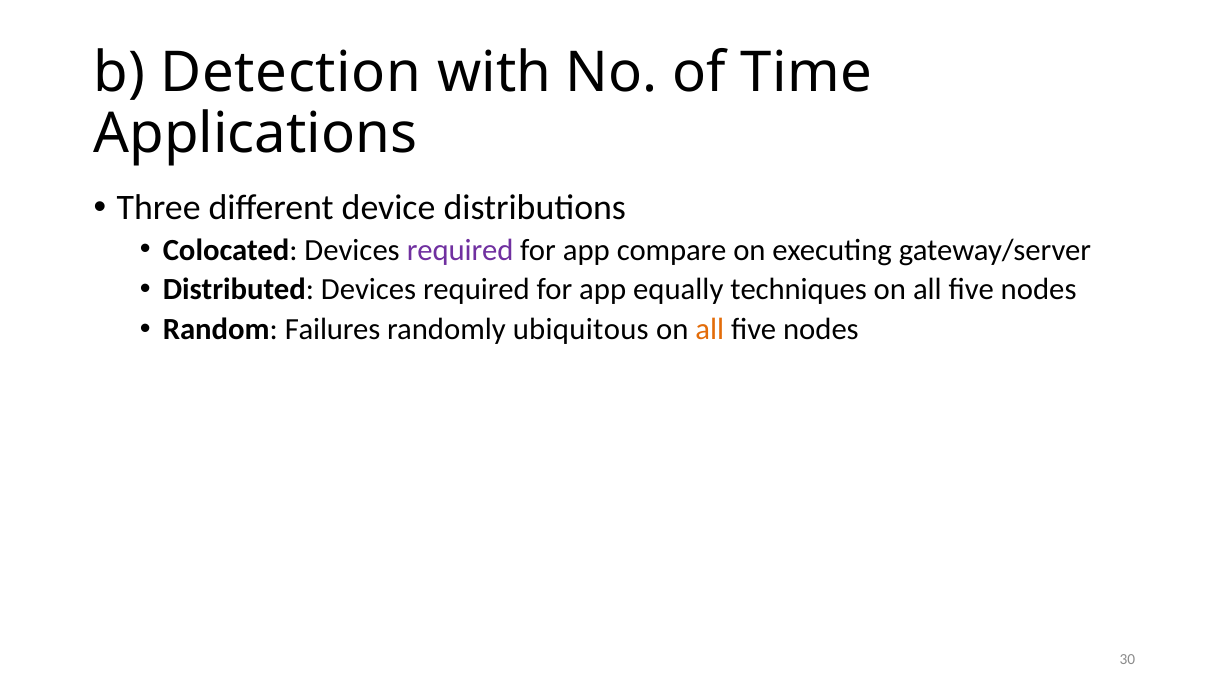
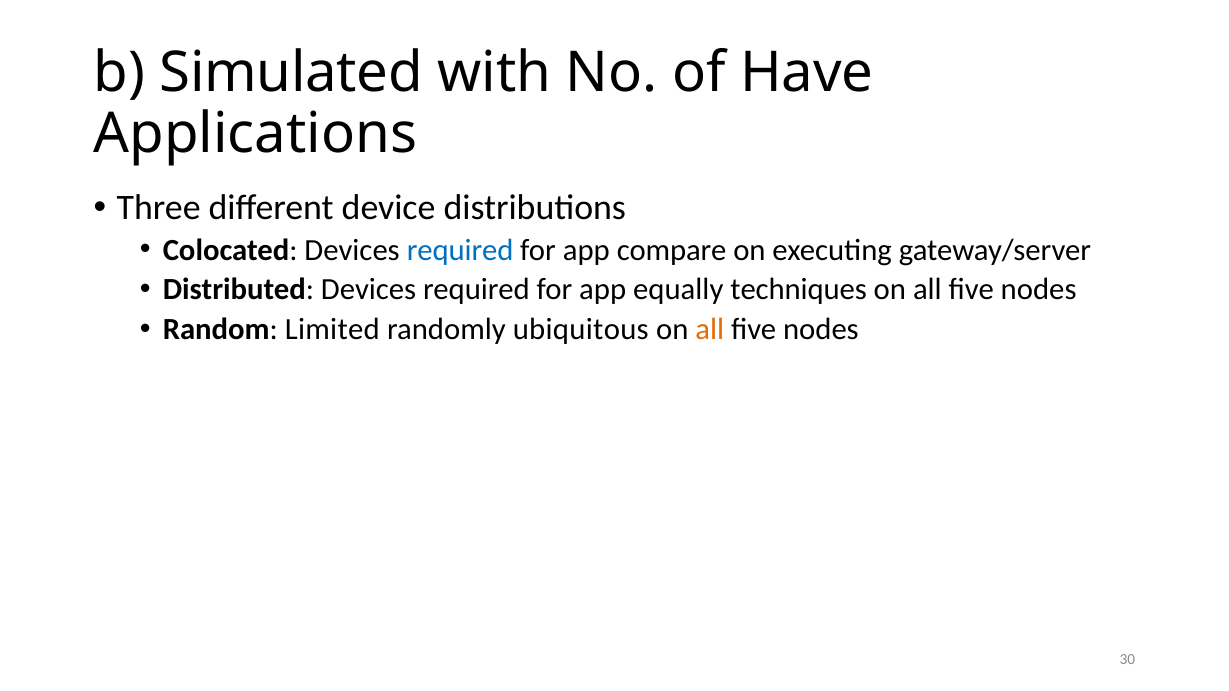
Detection: Detection -> Simulated
Time: Time -> Have
required at (460, 250) colour: purple -> blue
Failures: Failures -> Limited
